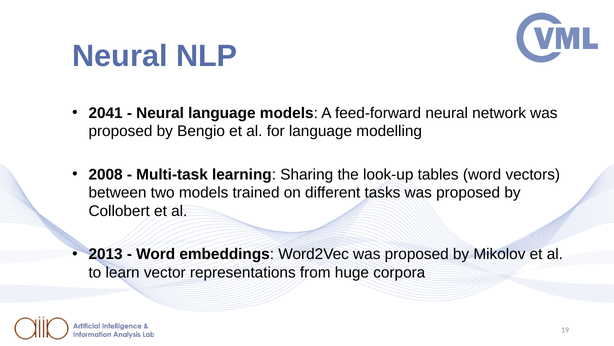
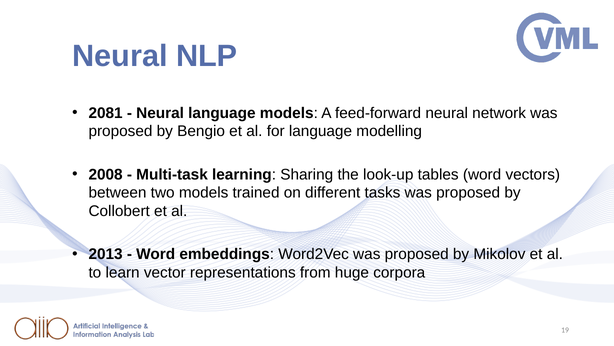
2041: 2041 -> 2081
